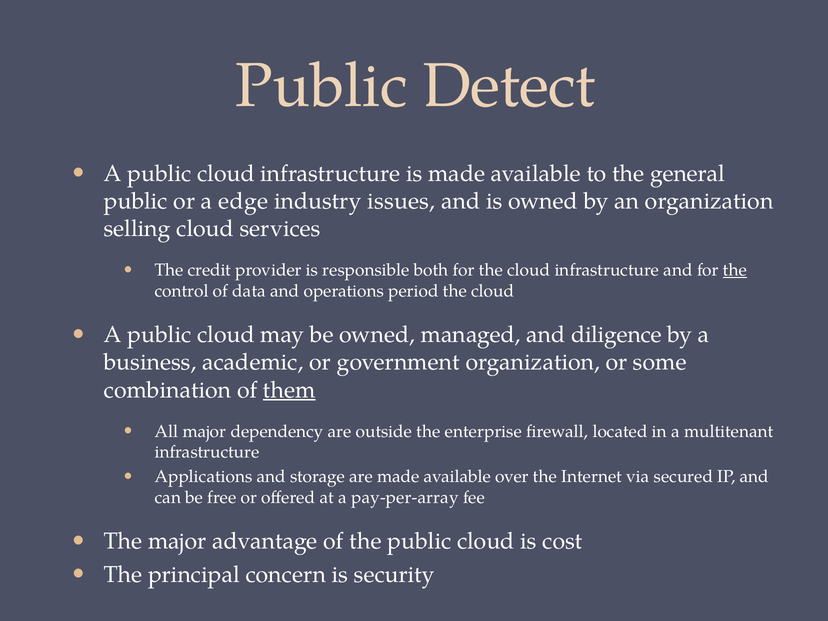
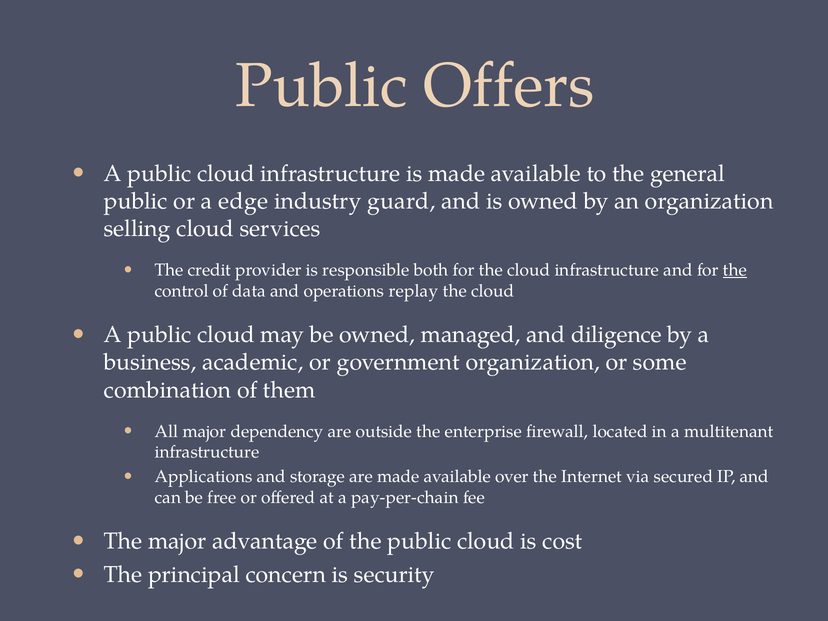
Detect: Detect -> Offers
issues: issues -> guard
period: period -> replay
them underline: present -> none
pay-per-array: pay-per-array -> pay-per-chain
